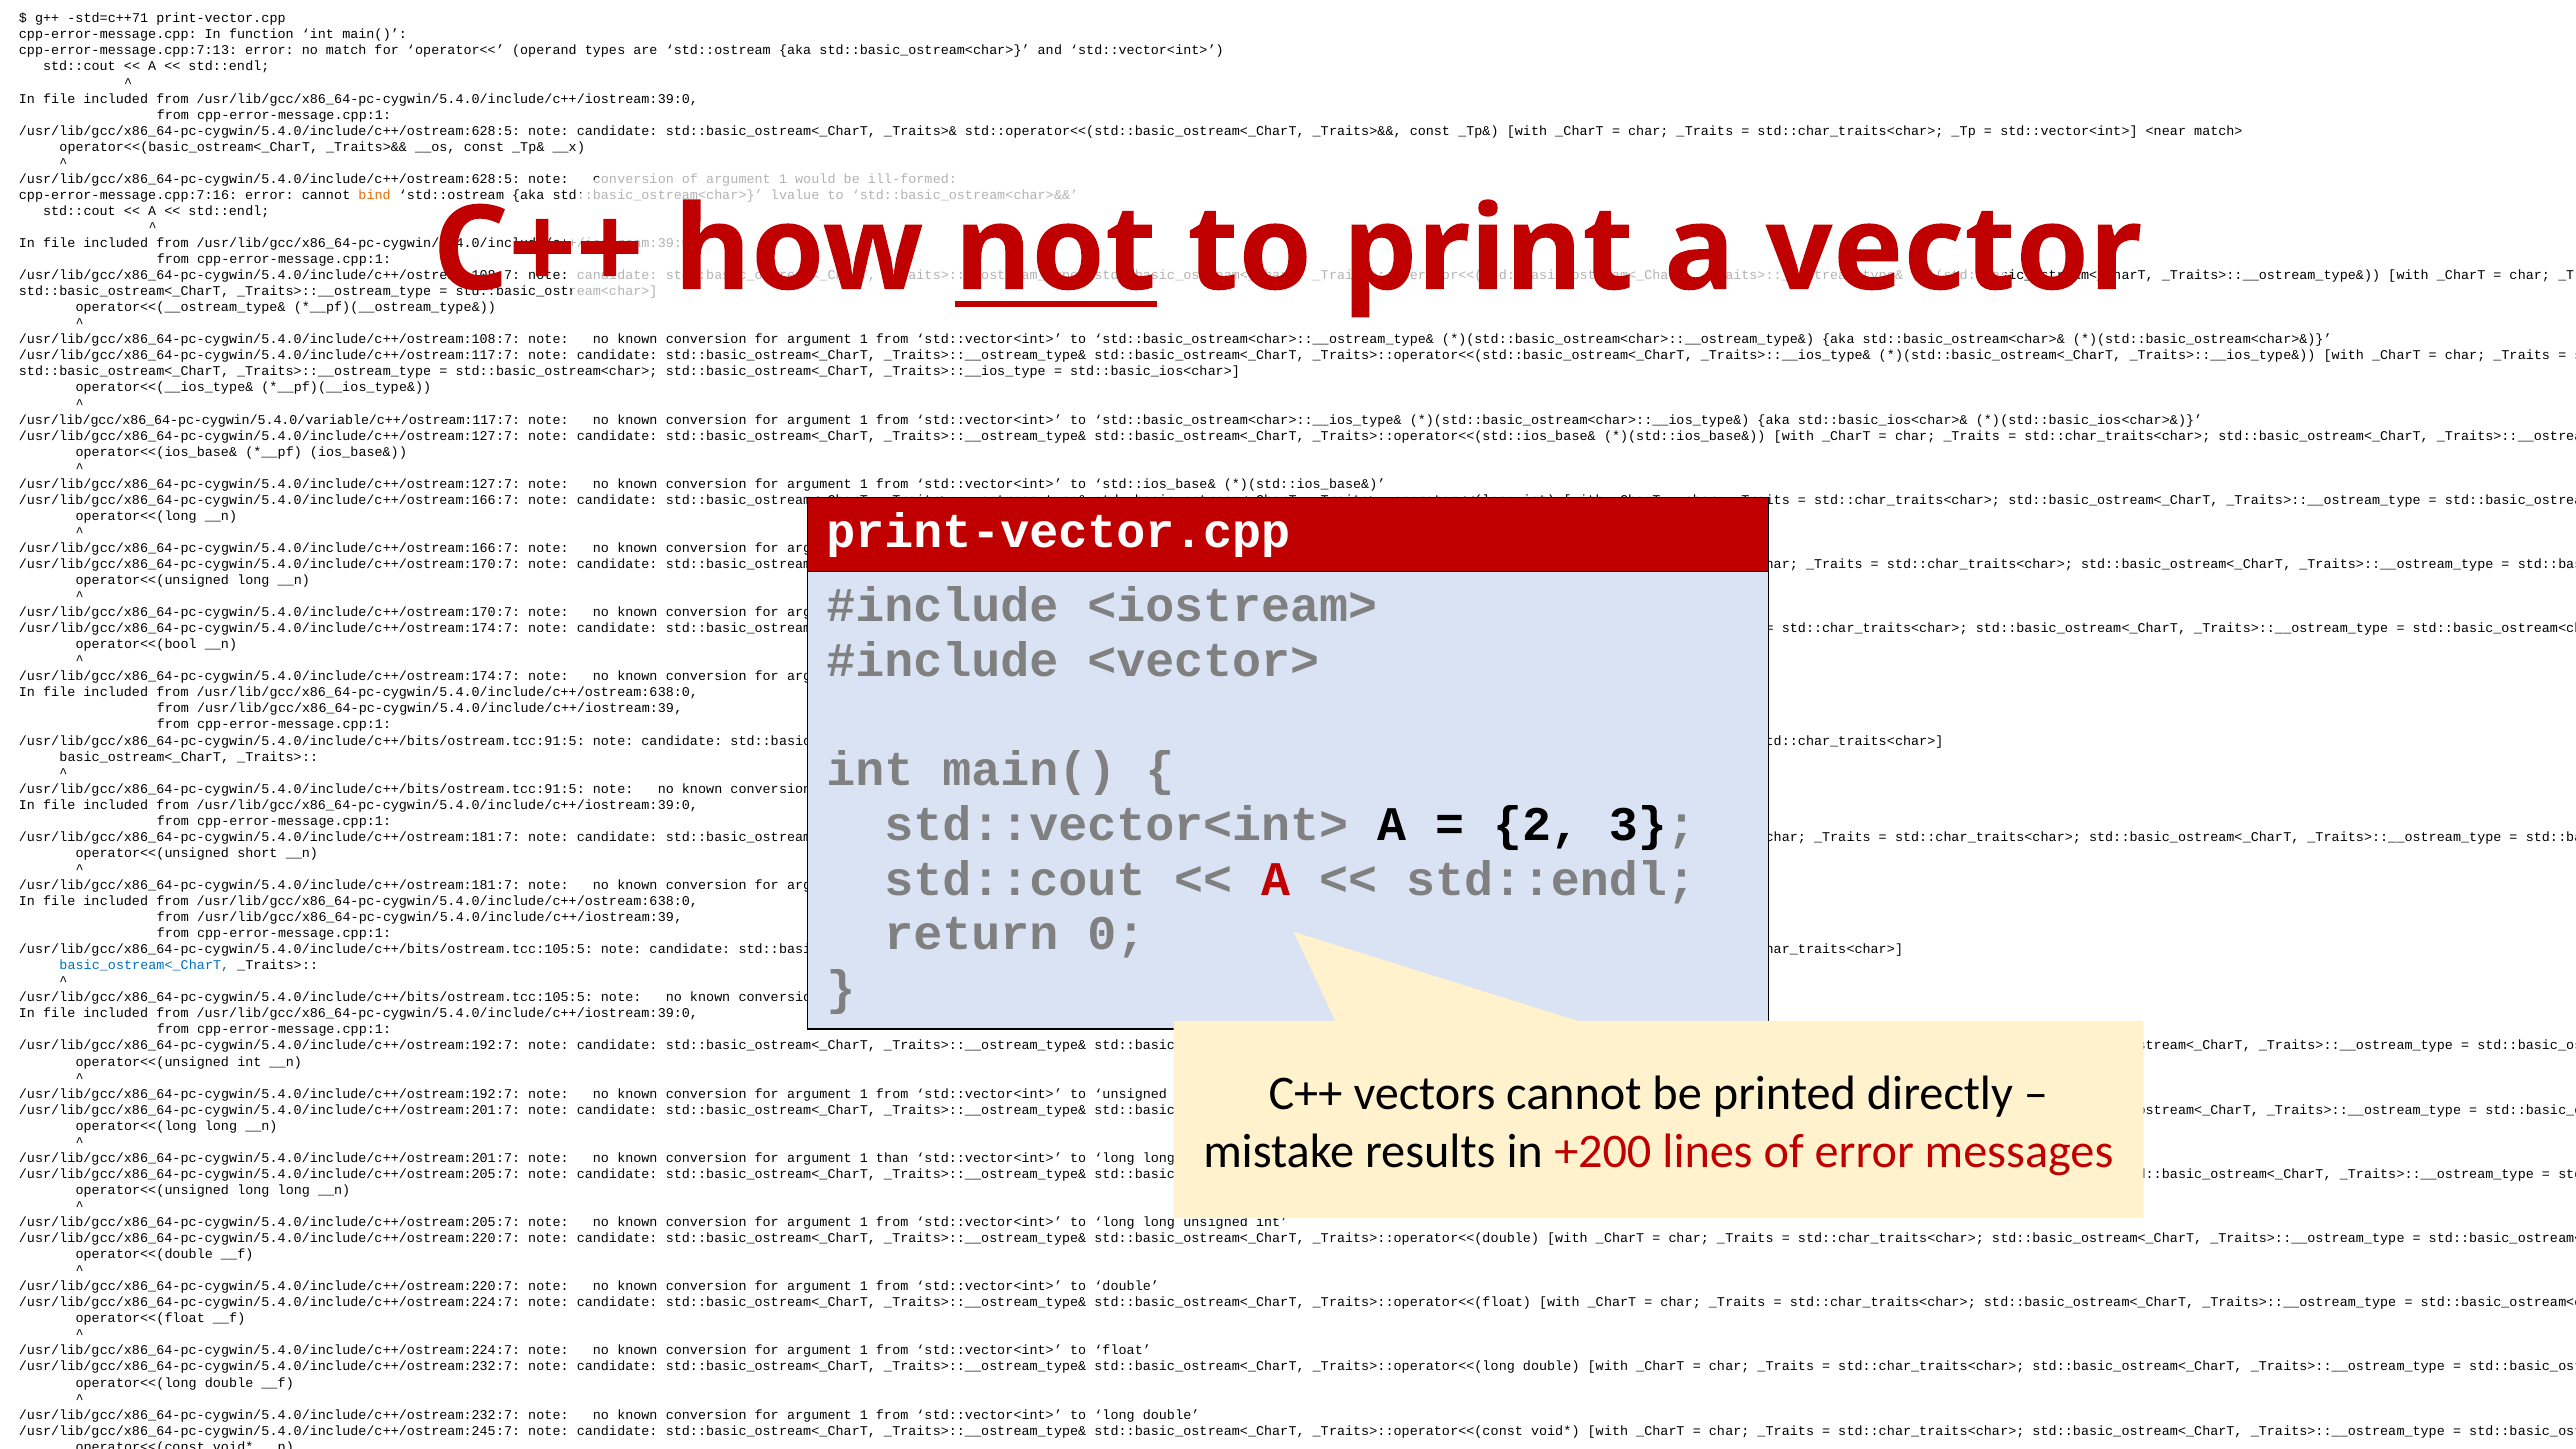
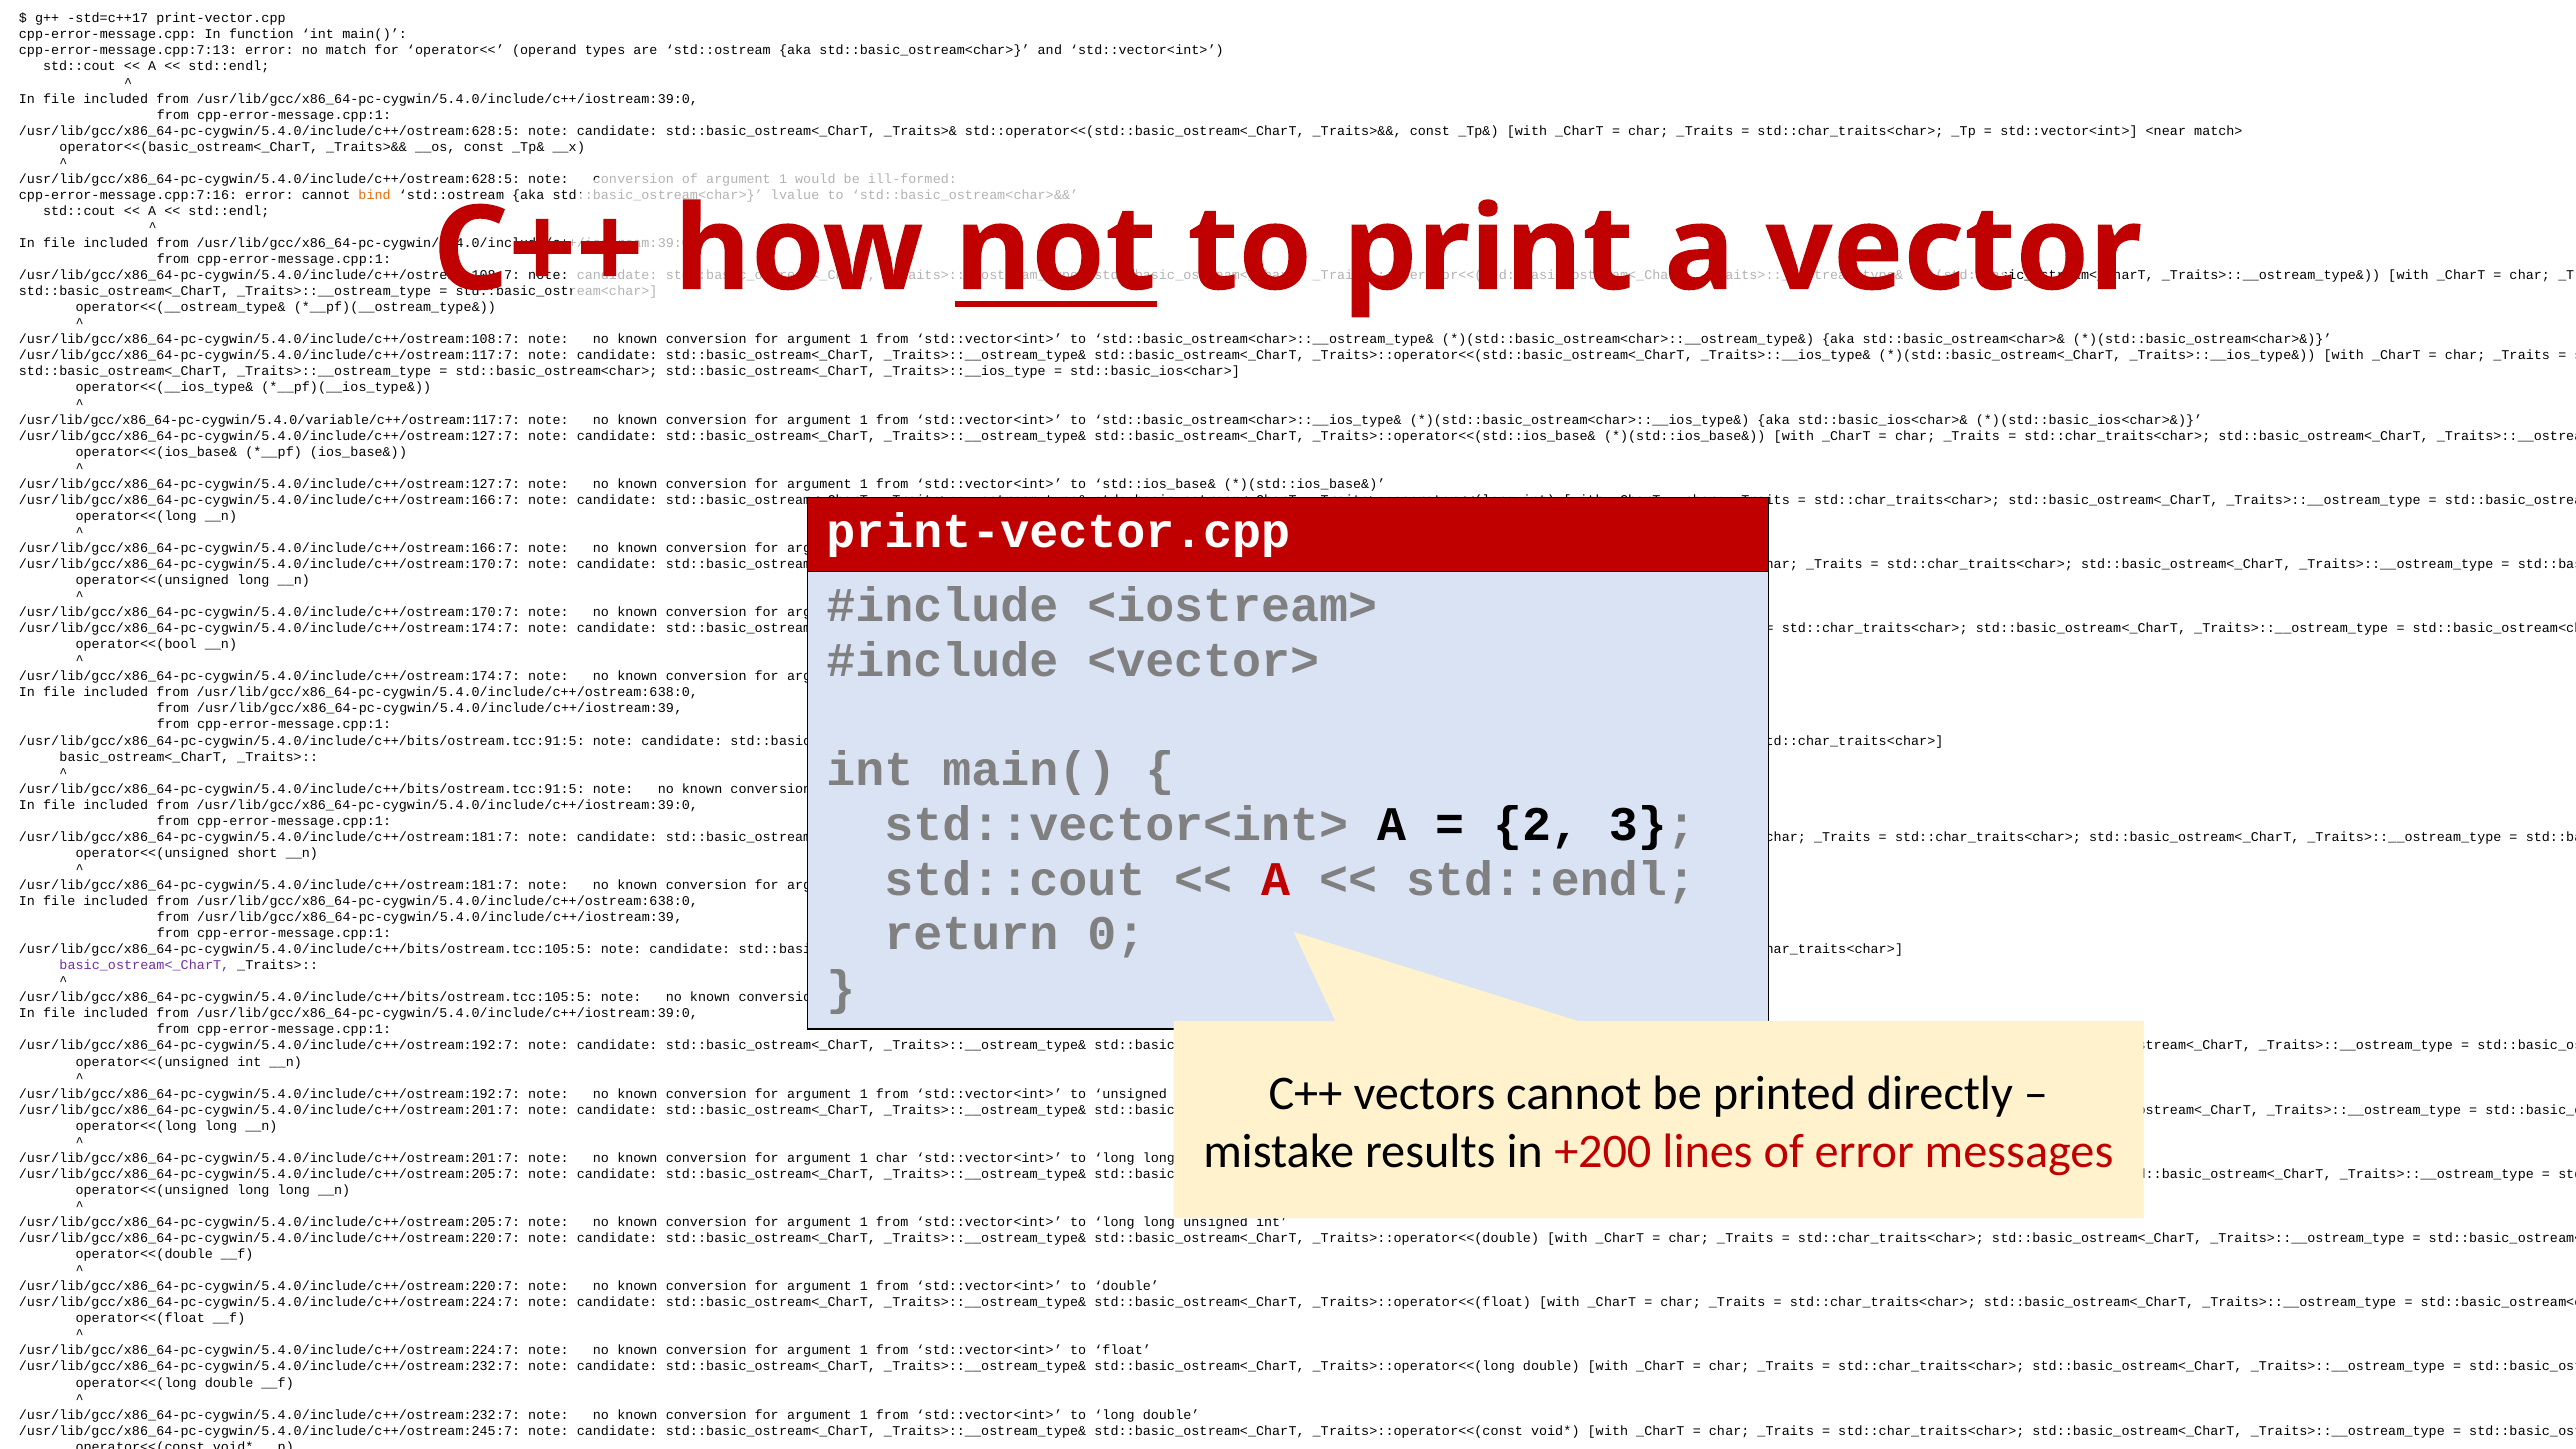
std=c++71: std=c++71 -> std=c++17
basic_ostream<_CharT at (144, 965) colour: blue -> purple
1 than: than -> char
